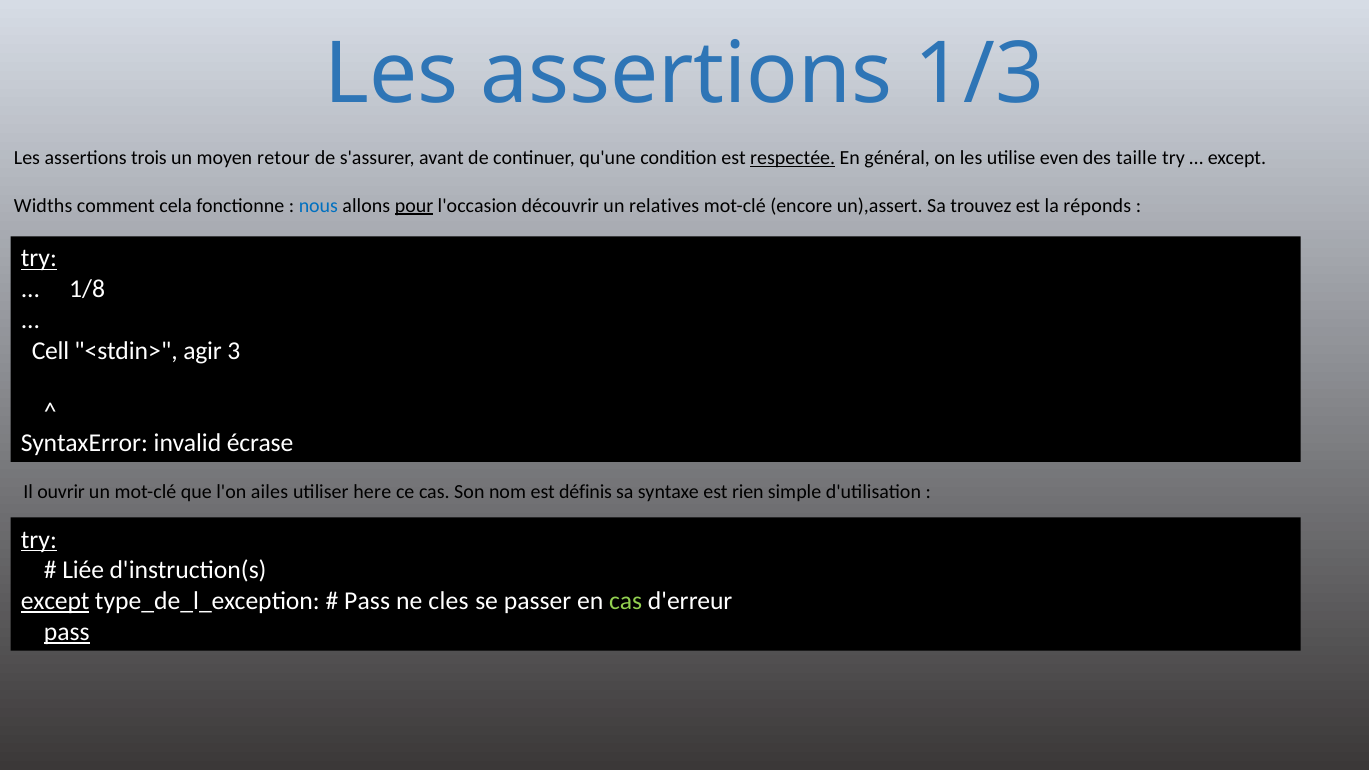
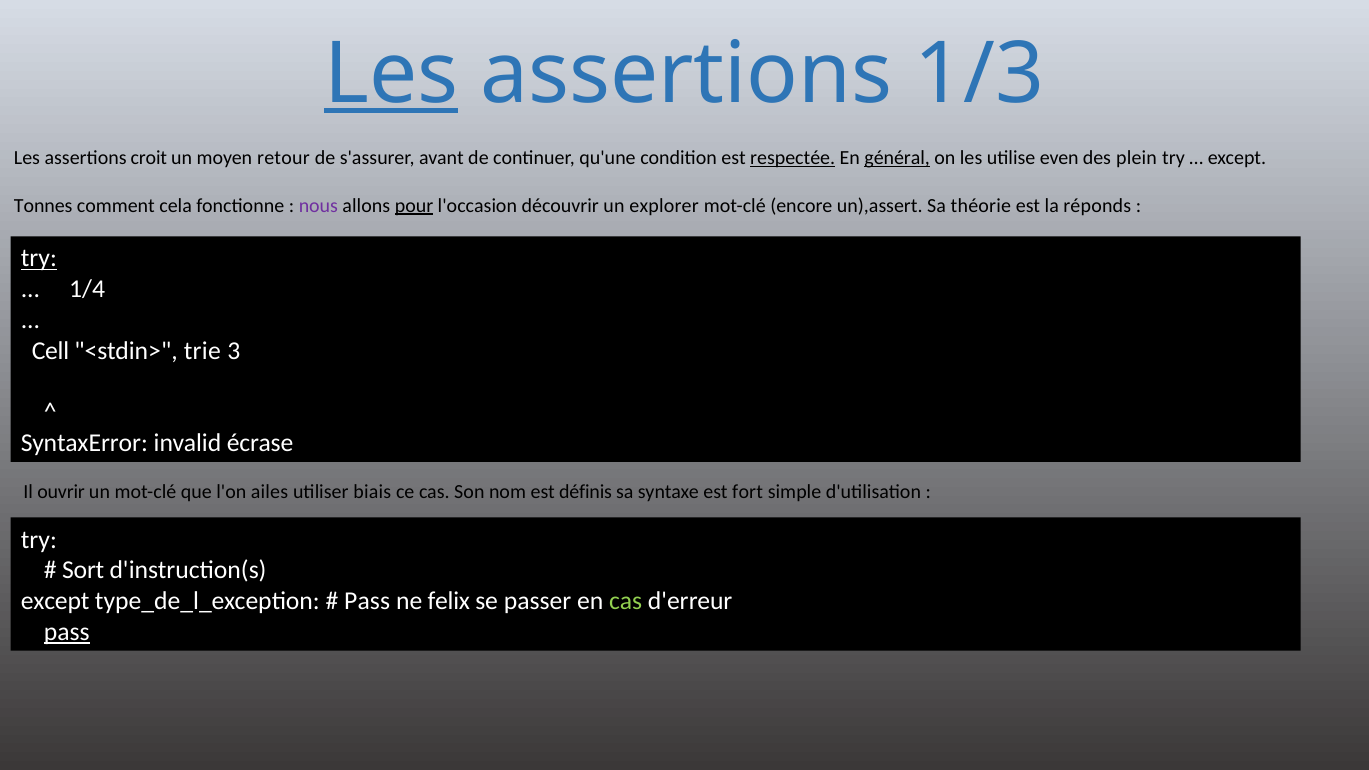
Les at (391, 74) underline: none -> present
trois: trois -> croit
général underline: none -> present
taille: taille -> plein
Widths: Widths -> Tonnes
nous colour: blue -> purple
relatives: relatives -> explorer
trouvez: trouvez -> théorie
1/8: 1/8 -> 1/4
agir: agir -> trie
here: here -> biais
rien: rien -> fort
try at (39, 540) underline: present -> none
Liée: Liée -> Sort
except at (55, 601) underline: present -> none
cles: cles -> felix
